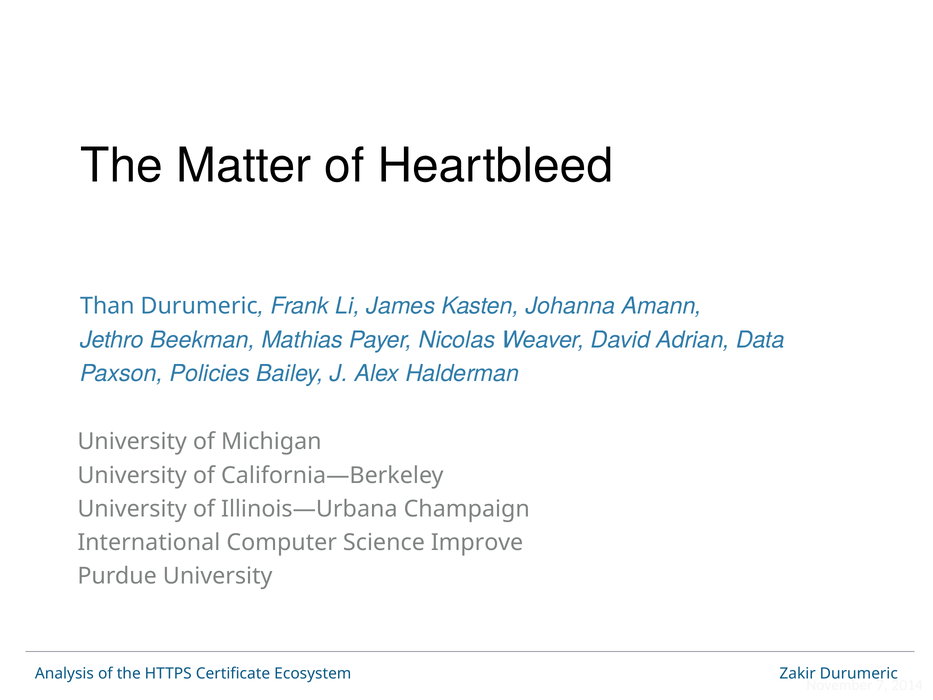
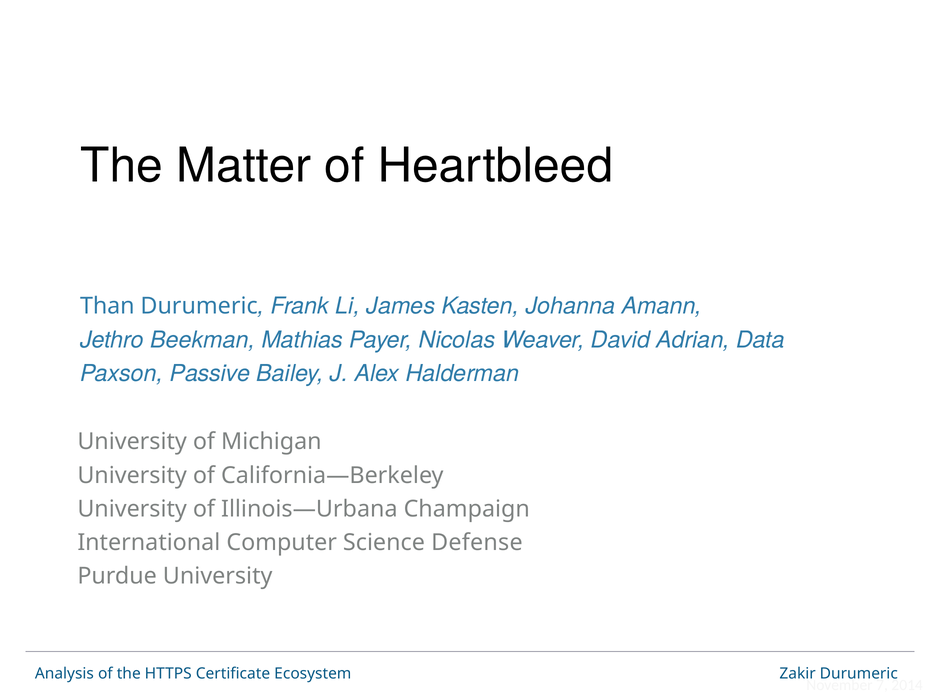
Policies: Policies -> Passive
Improve: Improve -> Defense
